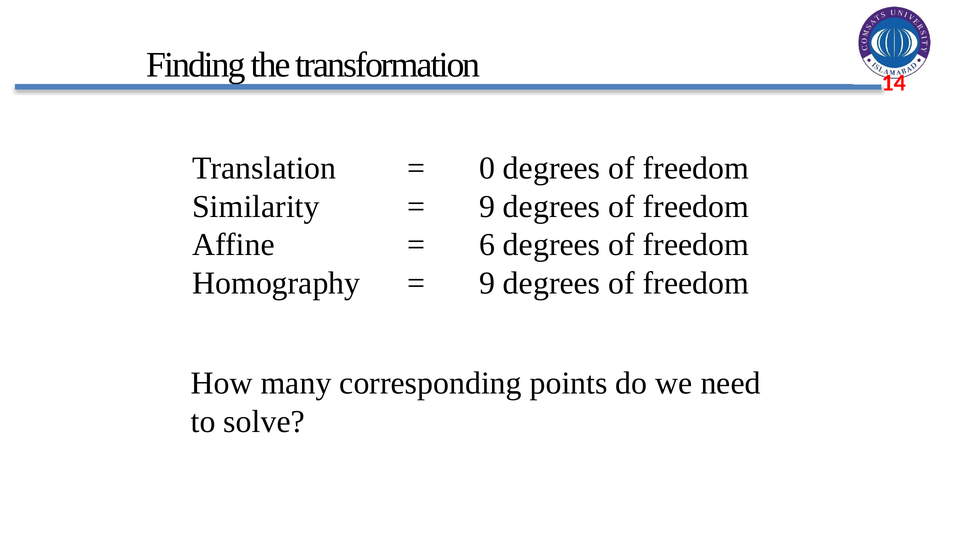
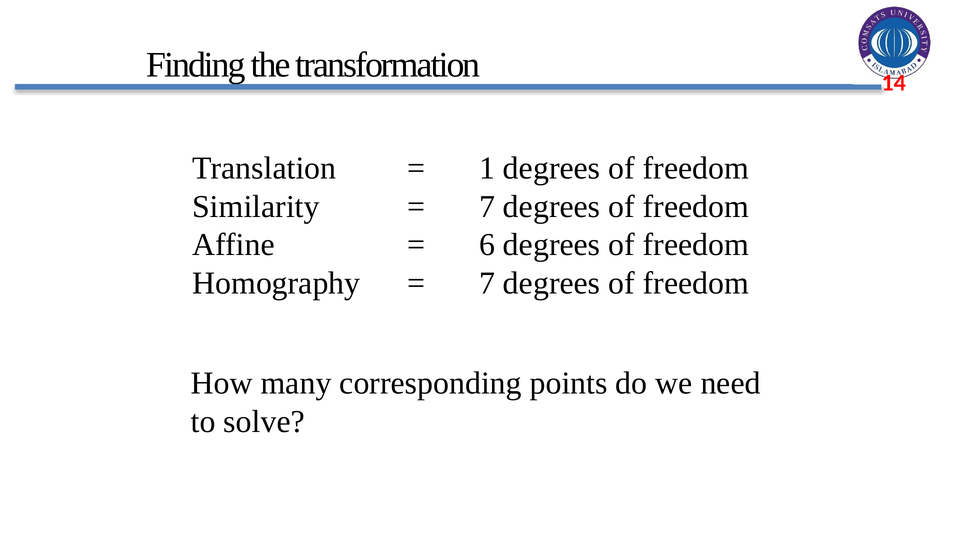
0: 0 -> 1
9 at (487, 207): 9 -> 7
9 at (487, 283): 9 -> 7
